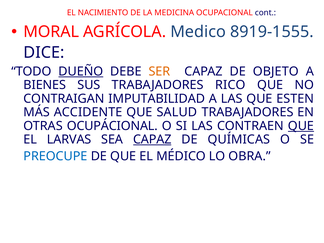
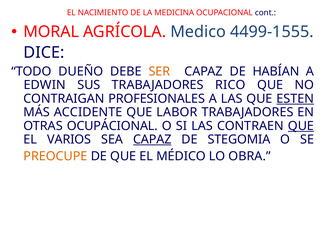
8919-1555: 8919-1555 -> 4499-1555
DUEÑO underline: present -> none
OBJETO: OBJETO -> HABÍAN
BIENES: BIENES -> EDWIN
IMPUTABILIDAD: IMPUTABILIDAD -> PROFESIONALES
ESTEN underline: none -> present
SALUD: SALUD -> LABOR
LARVAS: LARVAS -> VARIOS
QUÍMICAS: QUÍMICAS -> STEGOMIA
PREOCUPE colour: blue -> orange
